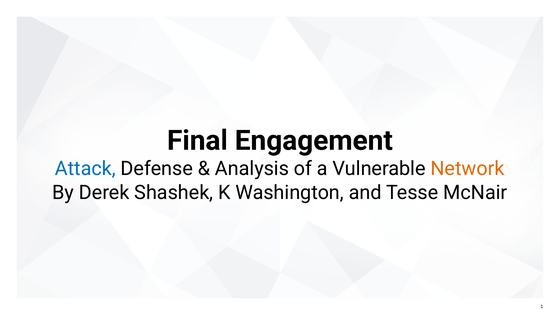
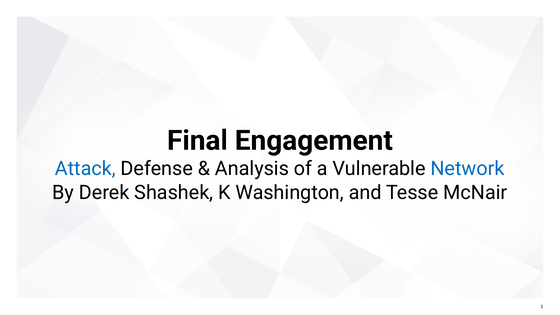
Network colour: orange -> blue
